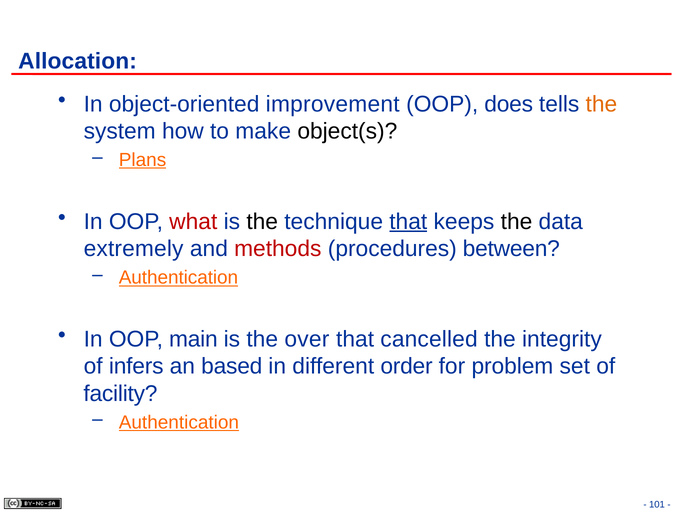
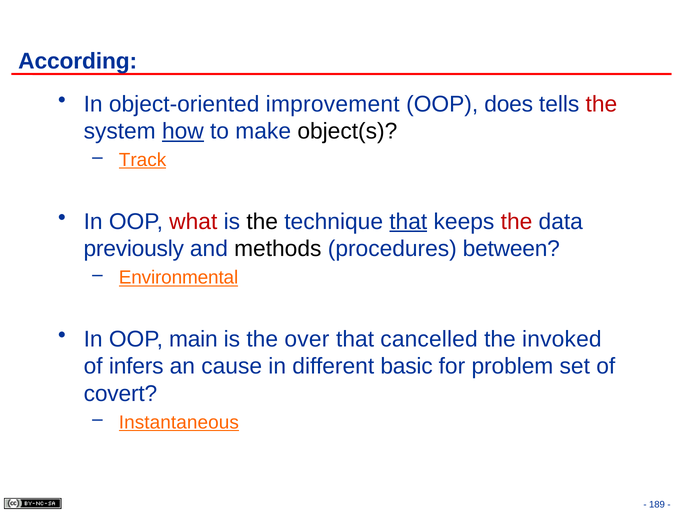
Allocation: Allocation -> According
the at (601, 104) colour: orange -> red
how underline: none -> present
Plans: Plans -> Track
the at (517, 222) colour: black -> red
extremely: extremely -> previously
methods colour: red -> black
Authentication at (178, 278): Authentication -> Environmental
integrity: integrity -> invoked
based: based -> cause
order: order -> basic
facility: facility -> covert
Authentication at (179, 422): Authentication -> Instantaneous
101: 101 -> 189
